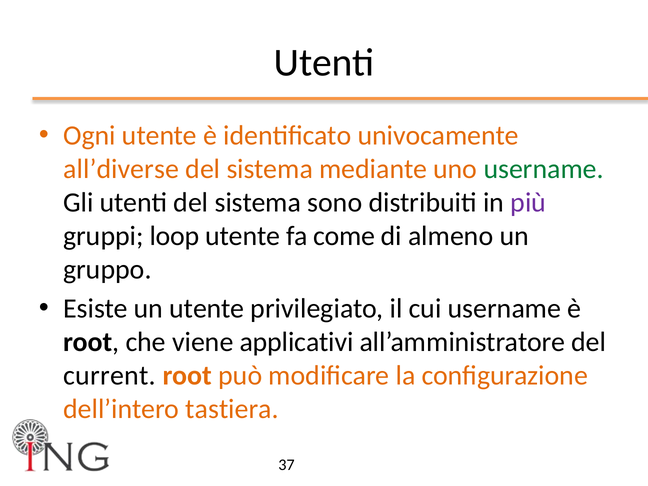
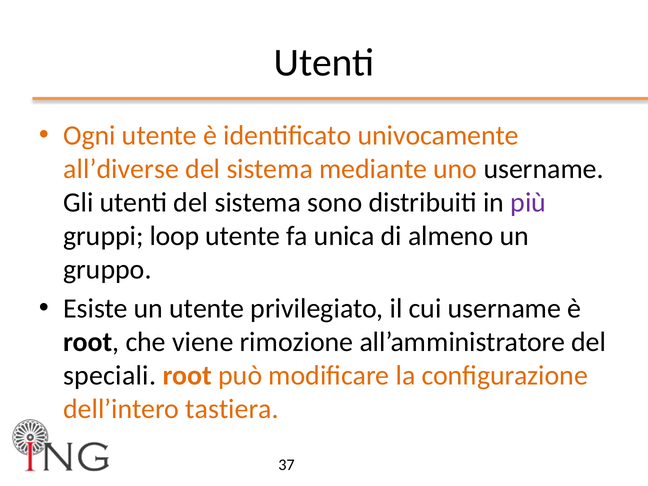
username at (544, 169) colour: green -> black
come: come -> unica
applicativi: applicativi -> rimozione
current: current -> speciali
